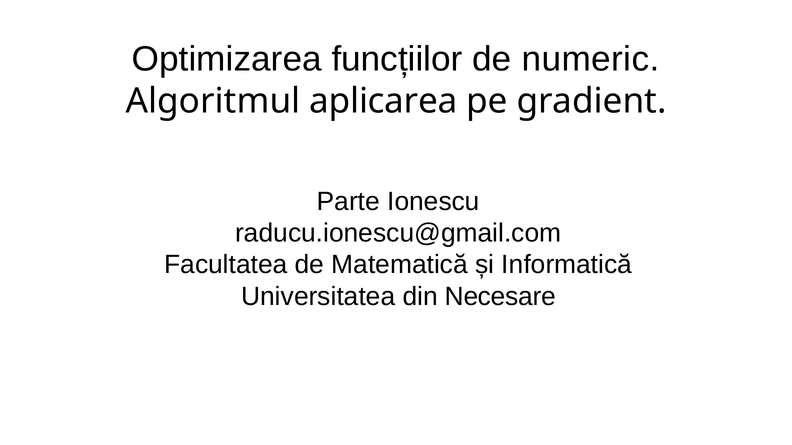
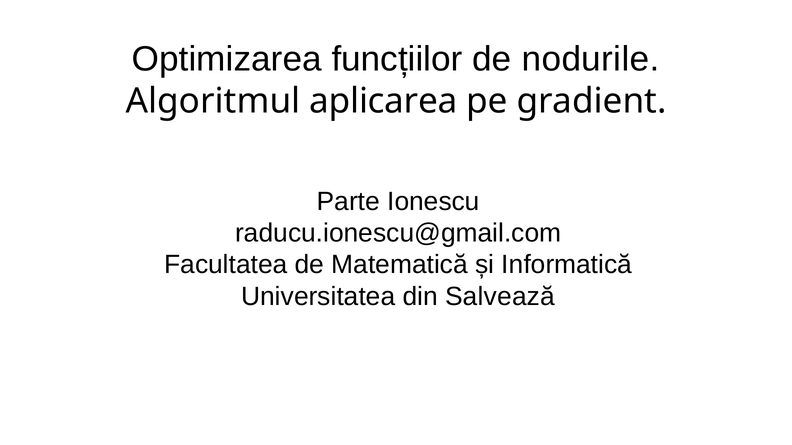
numeric: numeric -> nodurile
Necesare: Necesare -> Salvează
